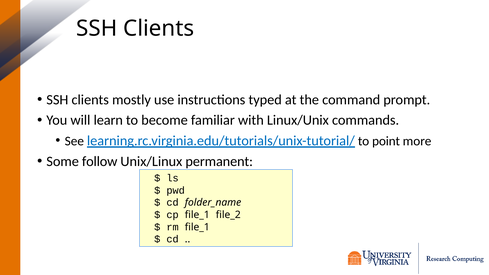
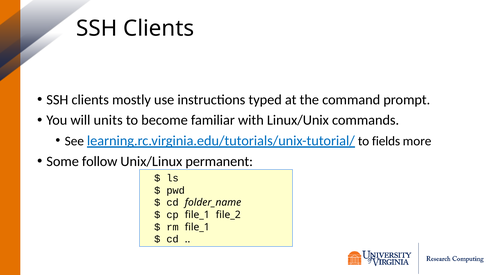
learn: learn -> units
point: point -> fields
